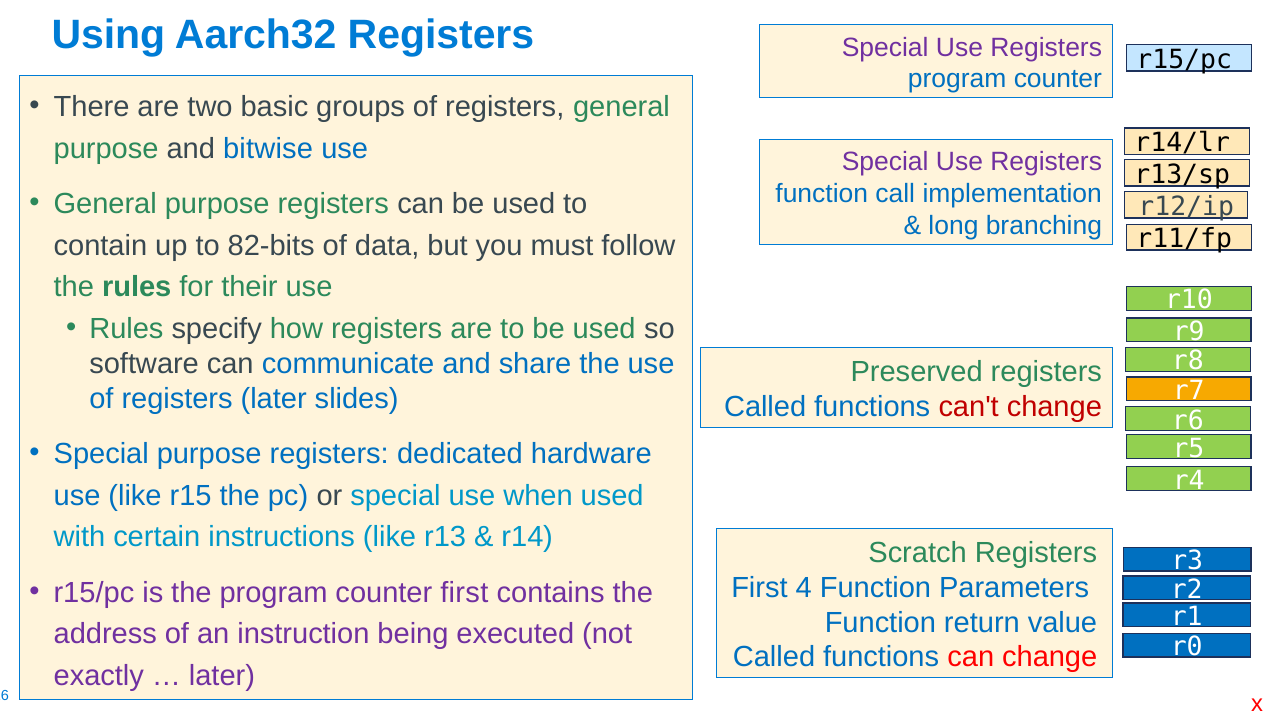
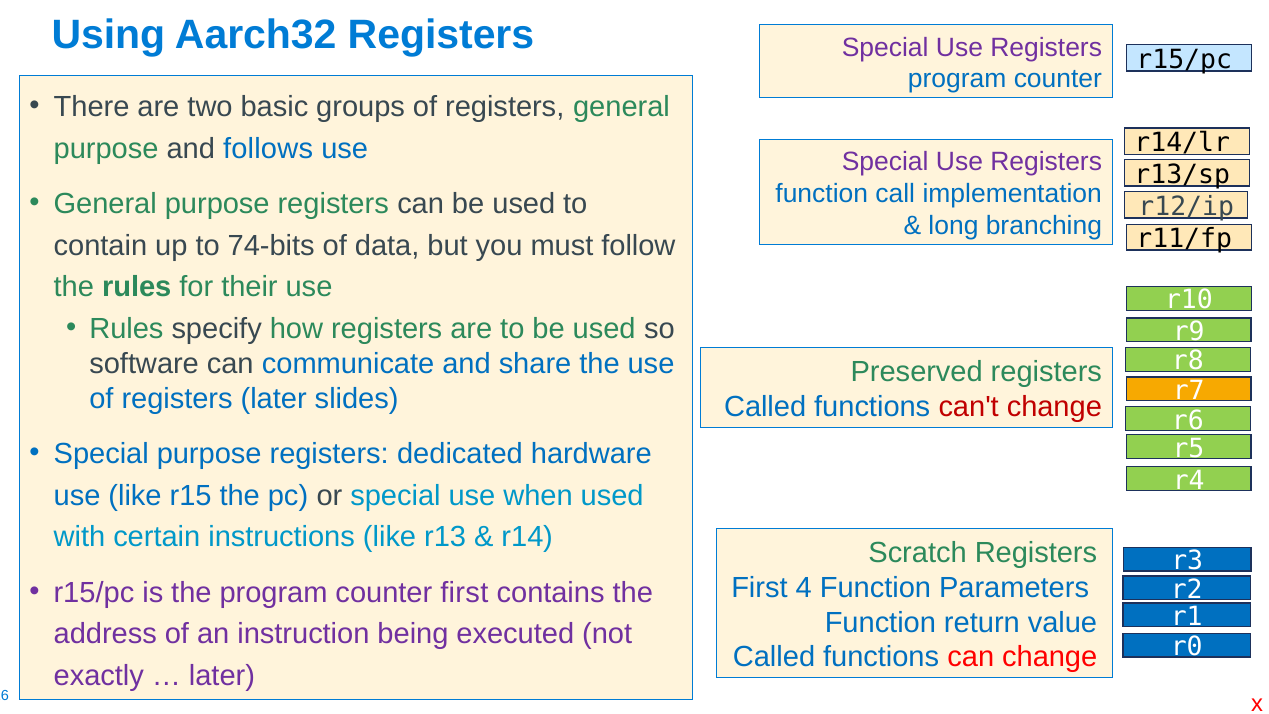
bitwise: bitwise -> follows
82-bits: 82-bits -> 74-bits
